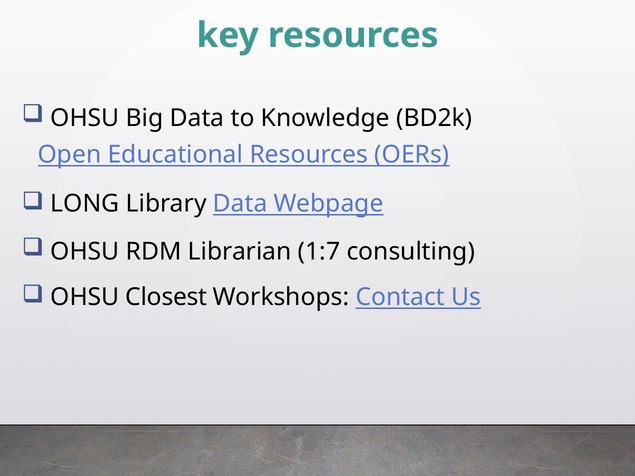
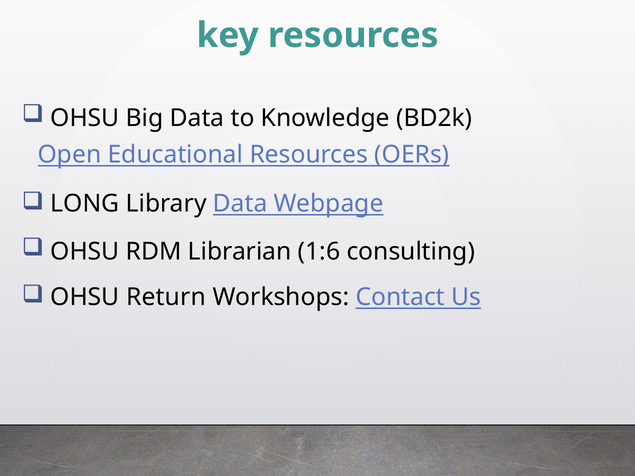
1:7: 1:7 -> 1:6
Closest: Closest -> Return
